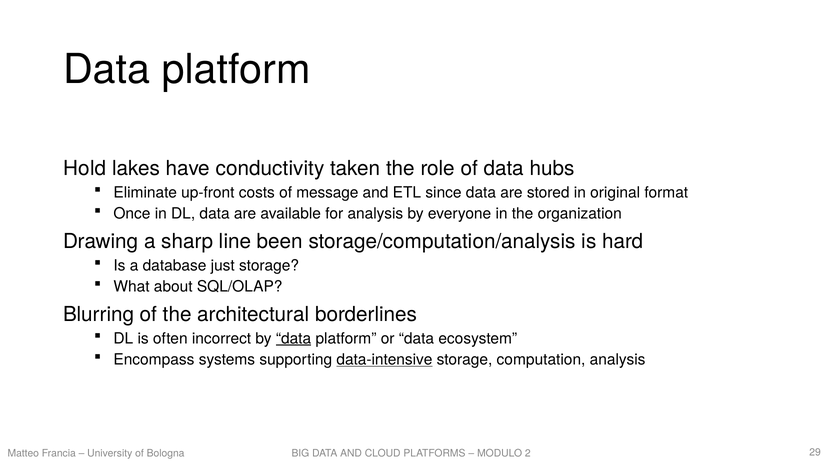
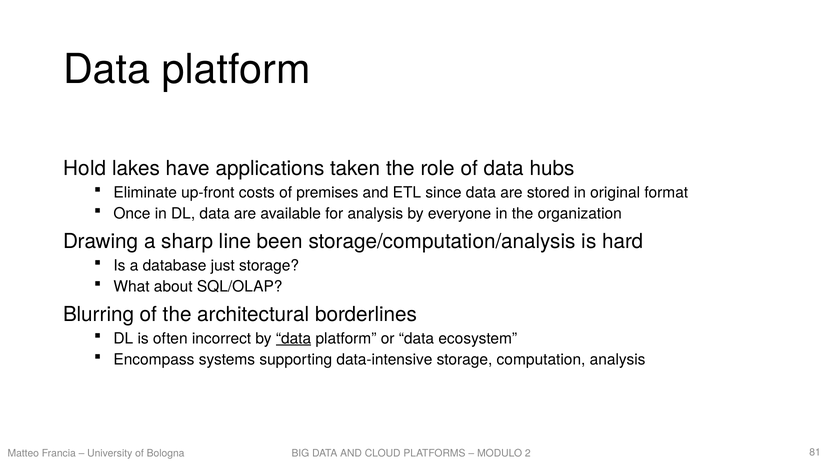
conductivity: conductivity -> applications
message: message -> premises
data-intensive underline: present -> none
29: 29 -> 81
